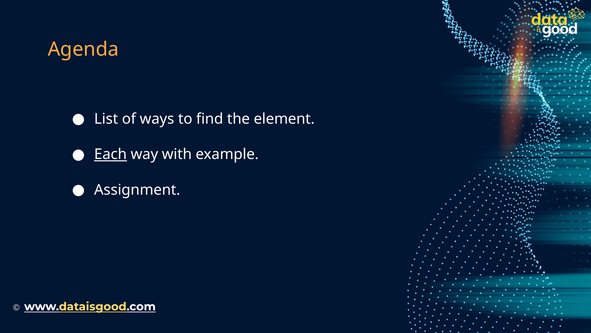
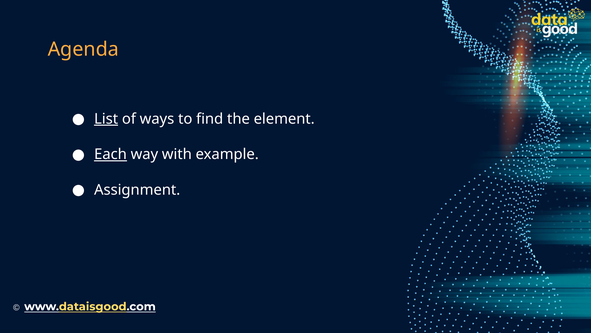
List underline: none -> present
